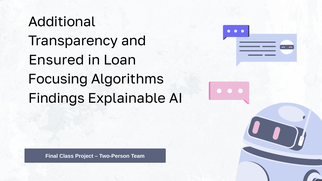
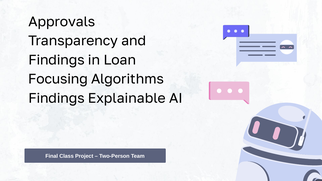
Additional: Additional -> Approvals
Ensured at (56, 60): Ensured -> Findings
